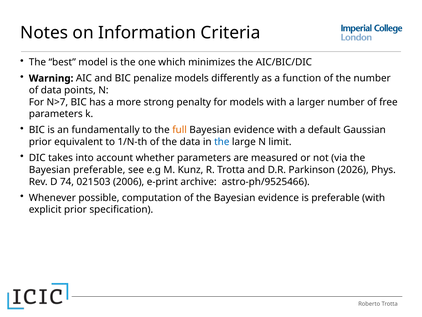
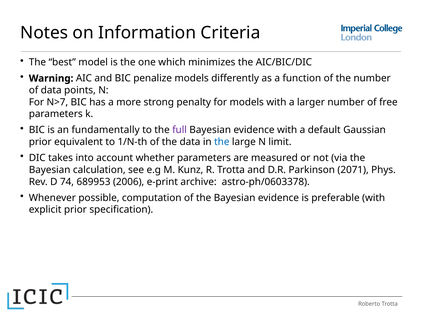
full colour: orange -> purple
Bayesian preferable: preferable -> calculation
2026: 2026 -> 2071
021503: 021503 -> 689953
astro-ph/9525466: astro-ph/9525466 -> astro-ph/0603378
